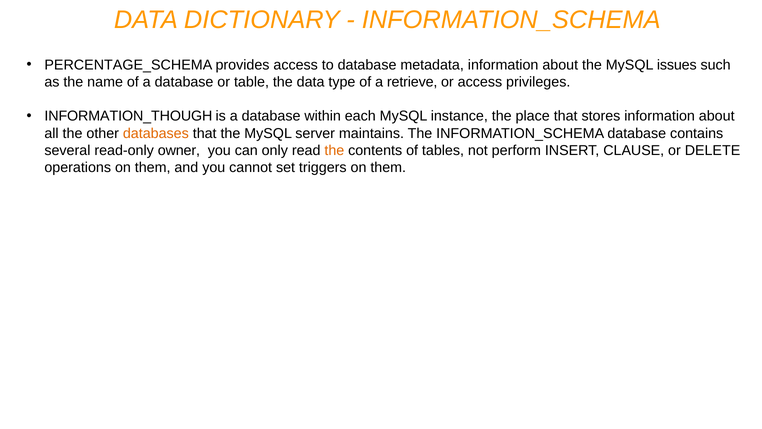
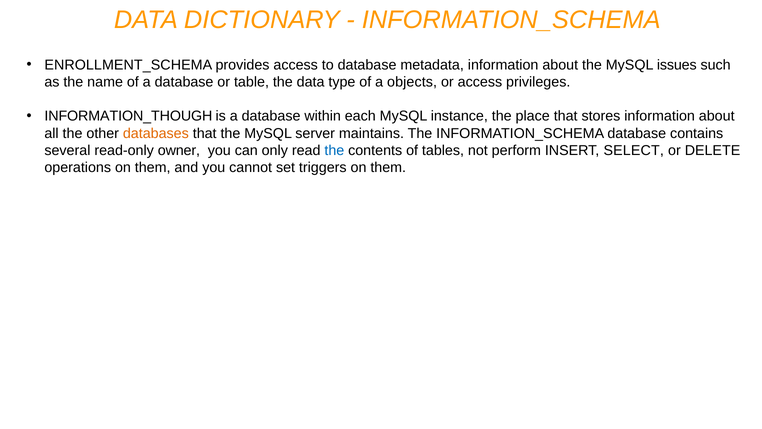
PERCENTAGE_SCHEMA: PERCENTAGE_SCHEMA -> ENROLLMENT_SCHEMA
retrieve: retrieve -> objects
the at (334, 150) colour: orange -> blue
CLAUSE: CLAUSE -> SELECT
